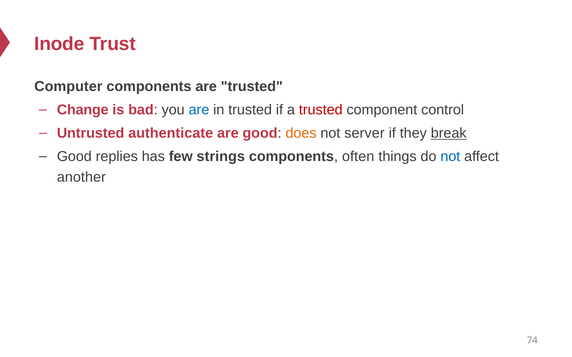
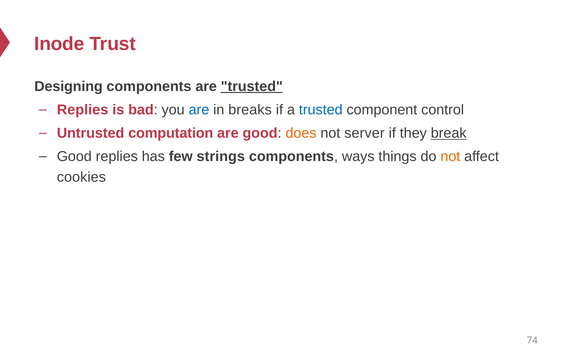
Computer: Computer -> Designing
trusted at (252, 87) underline: none -> present
Change at (83, 110): Change -> Replies
in trusted: trusted -> breaks
trusted at (321, 110) colour: red -> blue
authenticate: authenticate -> computation
often: often -> ways
not at (450, 157) colour: blue -> orange
another: another -> cookies
